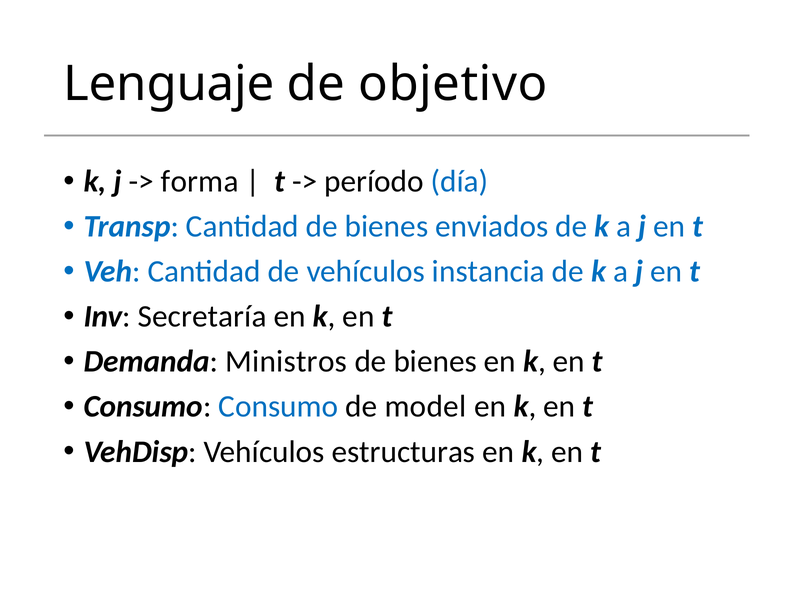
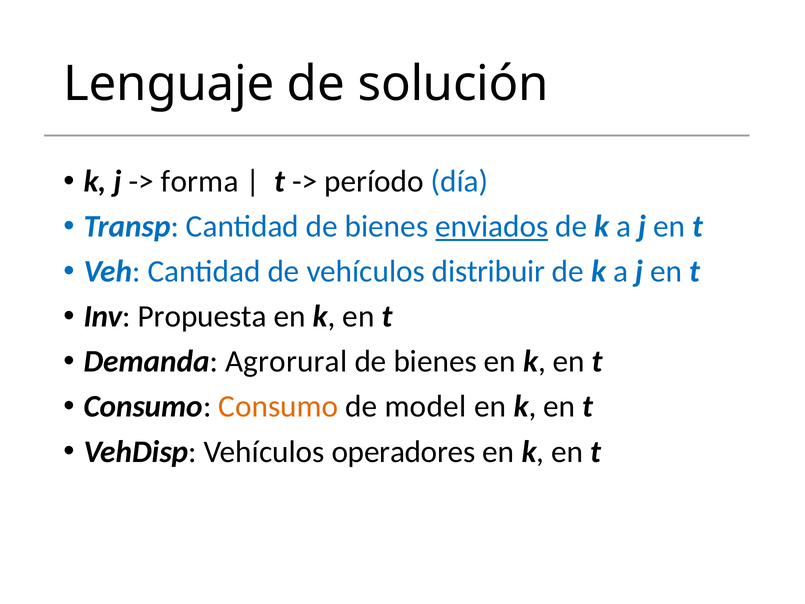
objetivo: objetivo -> solución
enviados underline: none -> present
instancia: instancia -> distribuir
Secretaría: Secretaría -> Propuesta
Ministros: Ministros -> Agrorural
Consumo at (278, 406) colour: blue -> orange
estructuras: estructuras -> operadores
